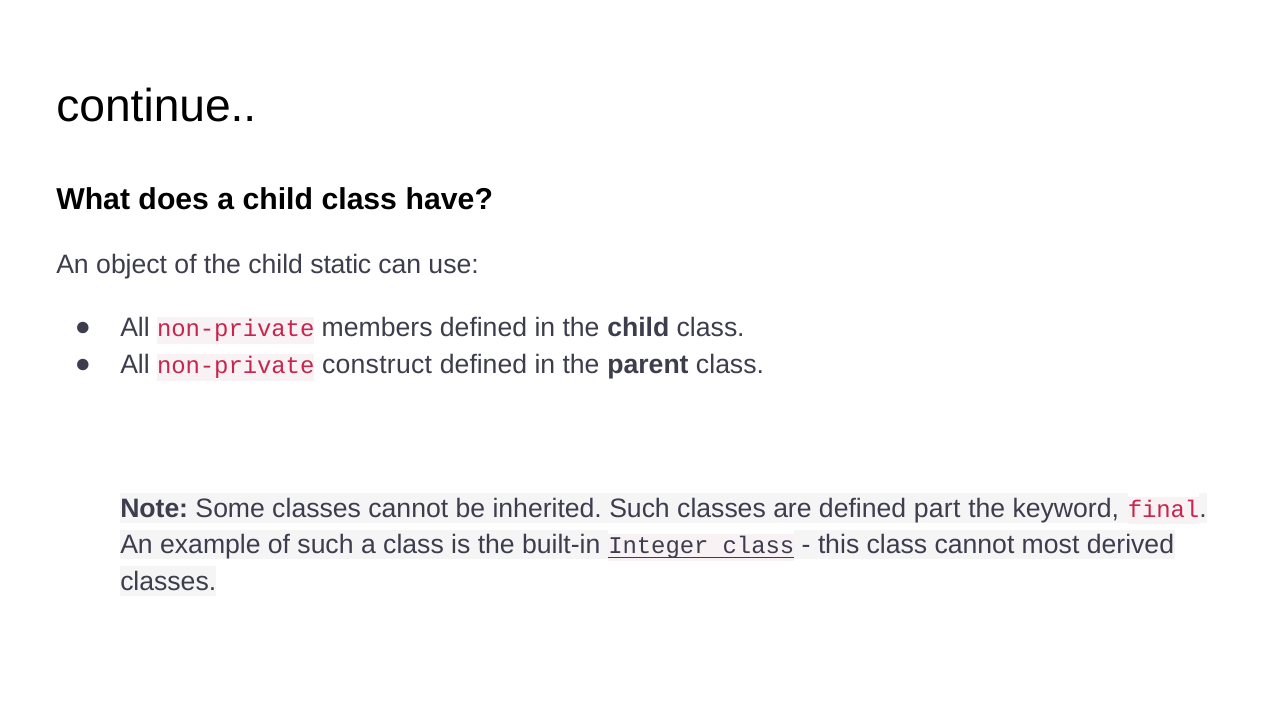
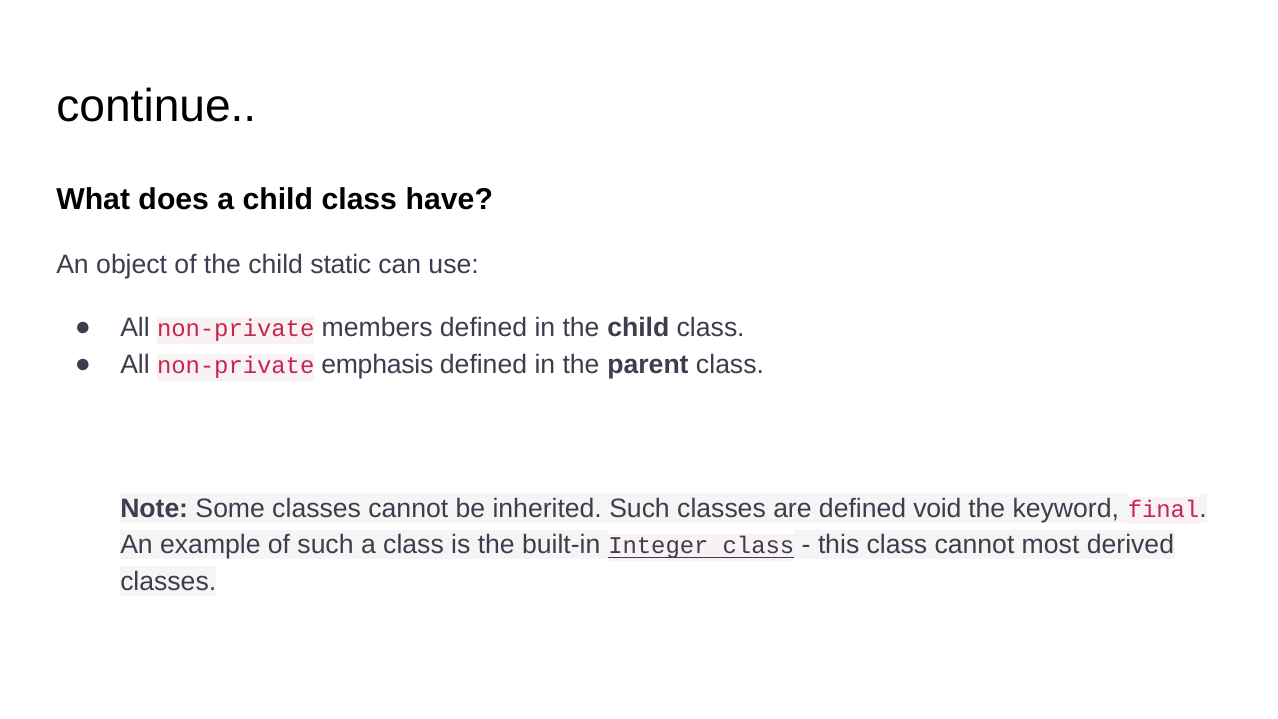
construct: construct -> emphasis
part: part -> void
